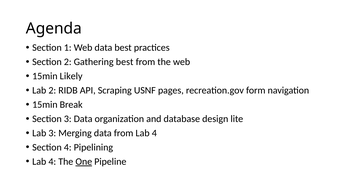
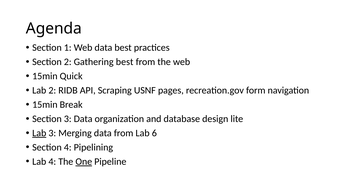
Likely: Likely -> Quick
Lab at (39, 133) underline: none -> present
from Lab 4: 4 -> 6
